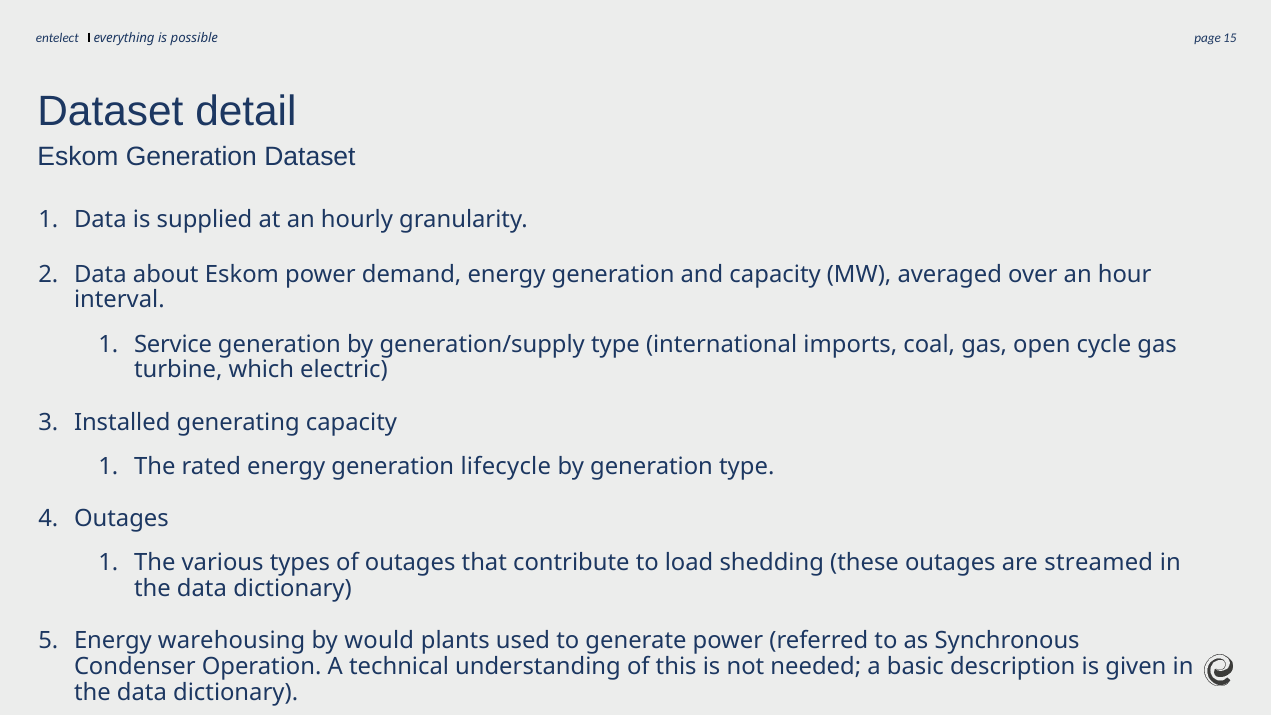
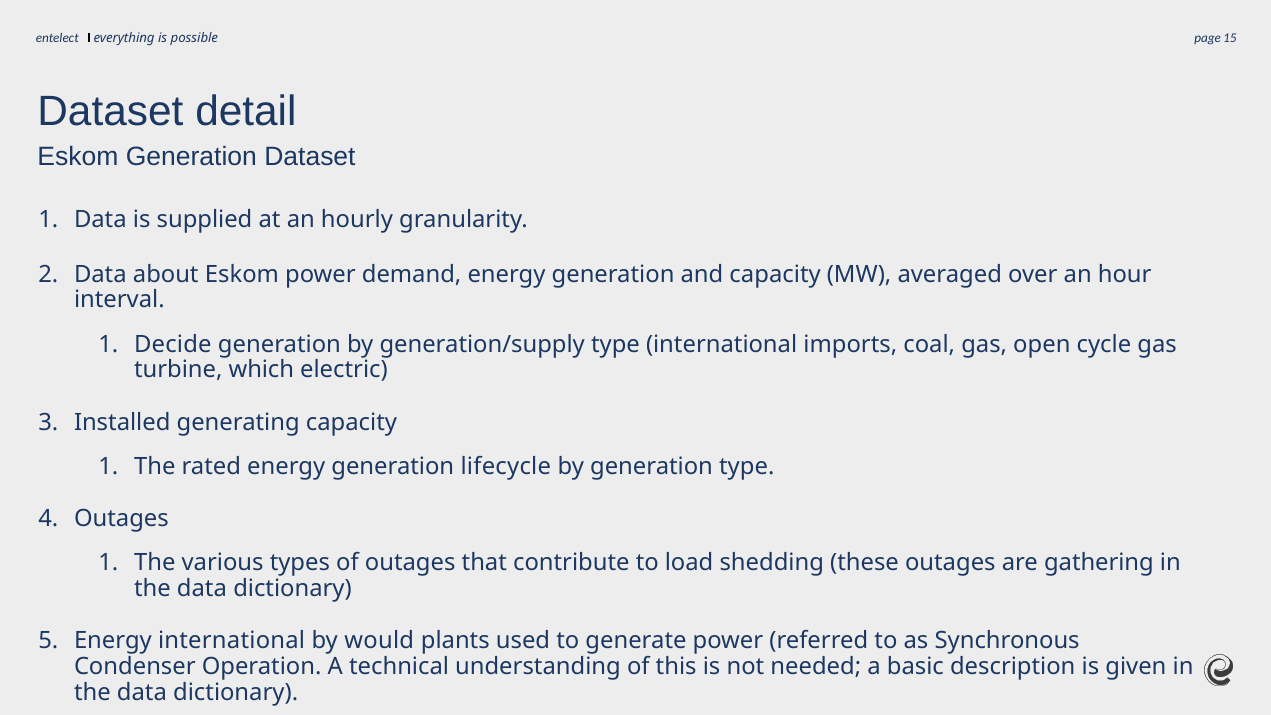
Service: Service -> Decide
streamed: streamed -> gathering
Energy warehousing: warehousing -> international
